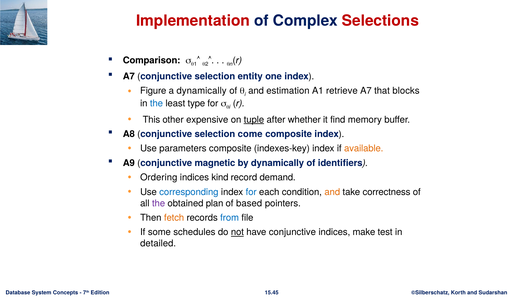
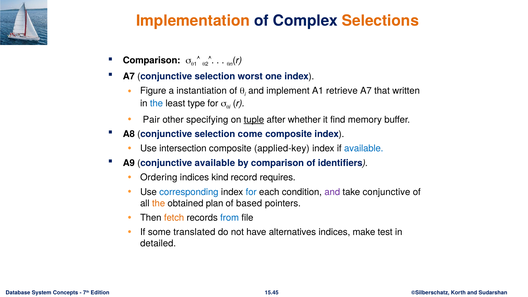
Implementation colour: red -> orange
Selections colour: red -> orange
entity: entity -> worst
a dynamically: dynamically -> instantiation
estimation: estimation -> implement
blocks: blocks -> written
This: This -> Pair
expensive: expensive -> specifying
parameters: parameters -> intersection
indexes-key: indexes-key -> applied-key
available at (364, 149) colour: orange -> blue
conjunctive magnetic: magnetic -> available
by dynamically: dynamically -> comparison
demand: demand -> requires
and at (332, 192) colour: orange -> purple
take correctness: correctness -> conjunctive
the at (159, 203) colour: purple -> orange
schedules: schedules -> translated
not underline: present -> none
have conjunctive: conjunctive -> alternatives
